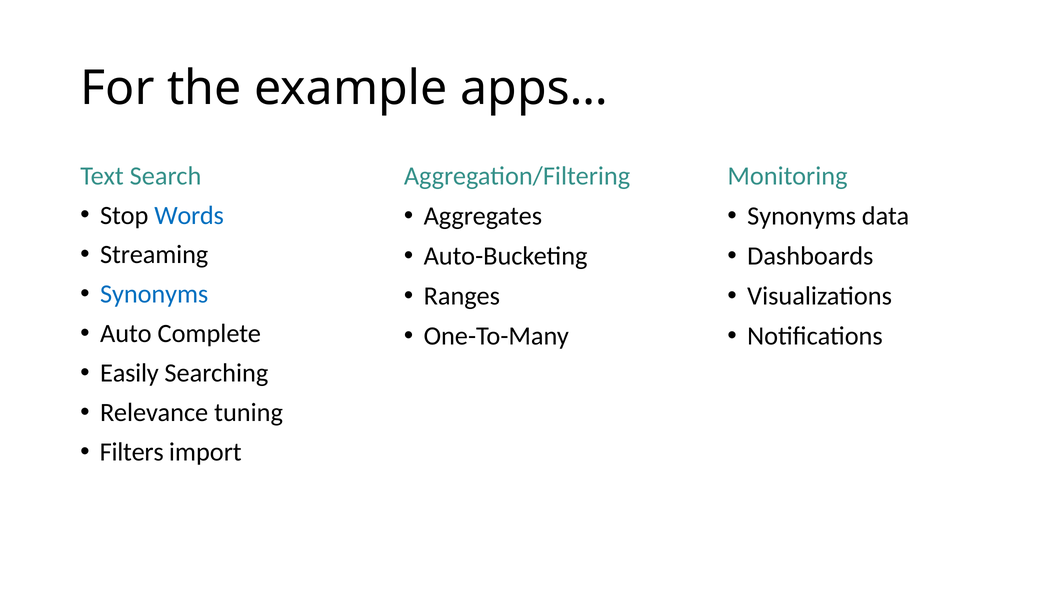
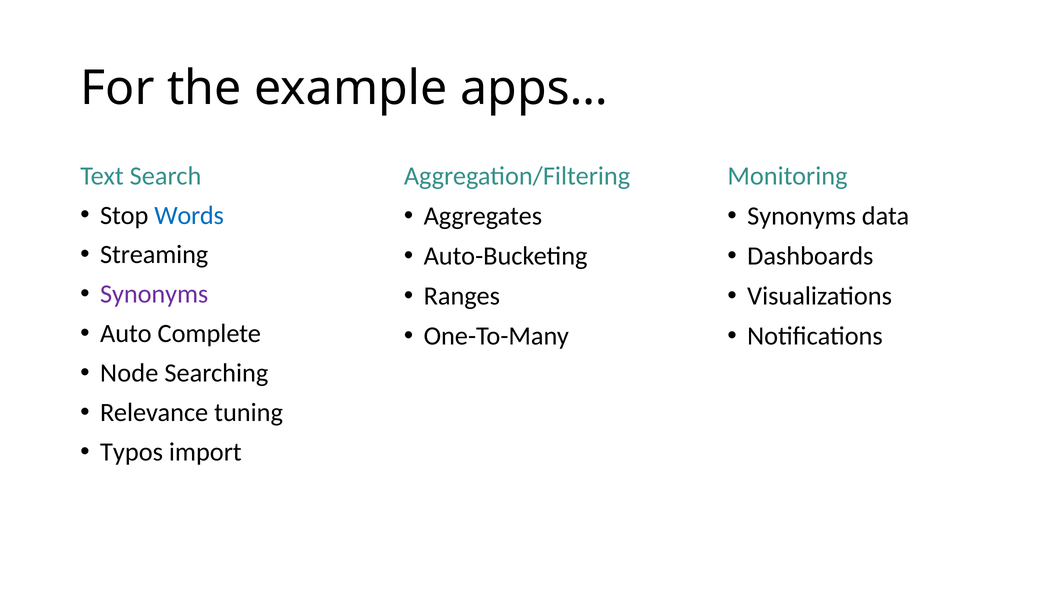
Synonyms at (154, 294) colour: blue -> purple
Easily: Easily -> Node
Filters: Filters -> Typos
